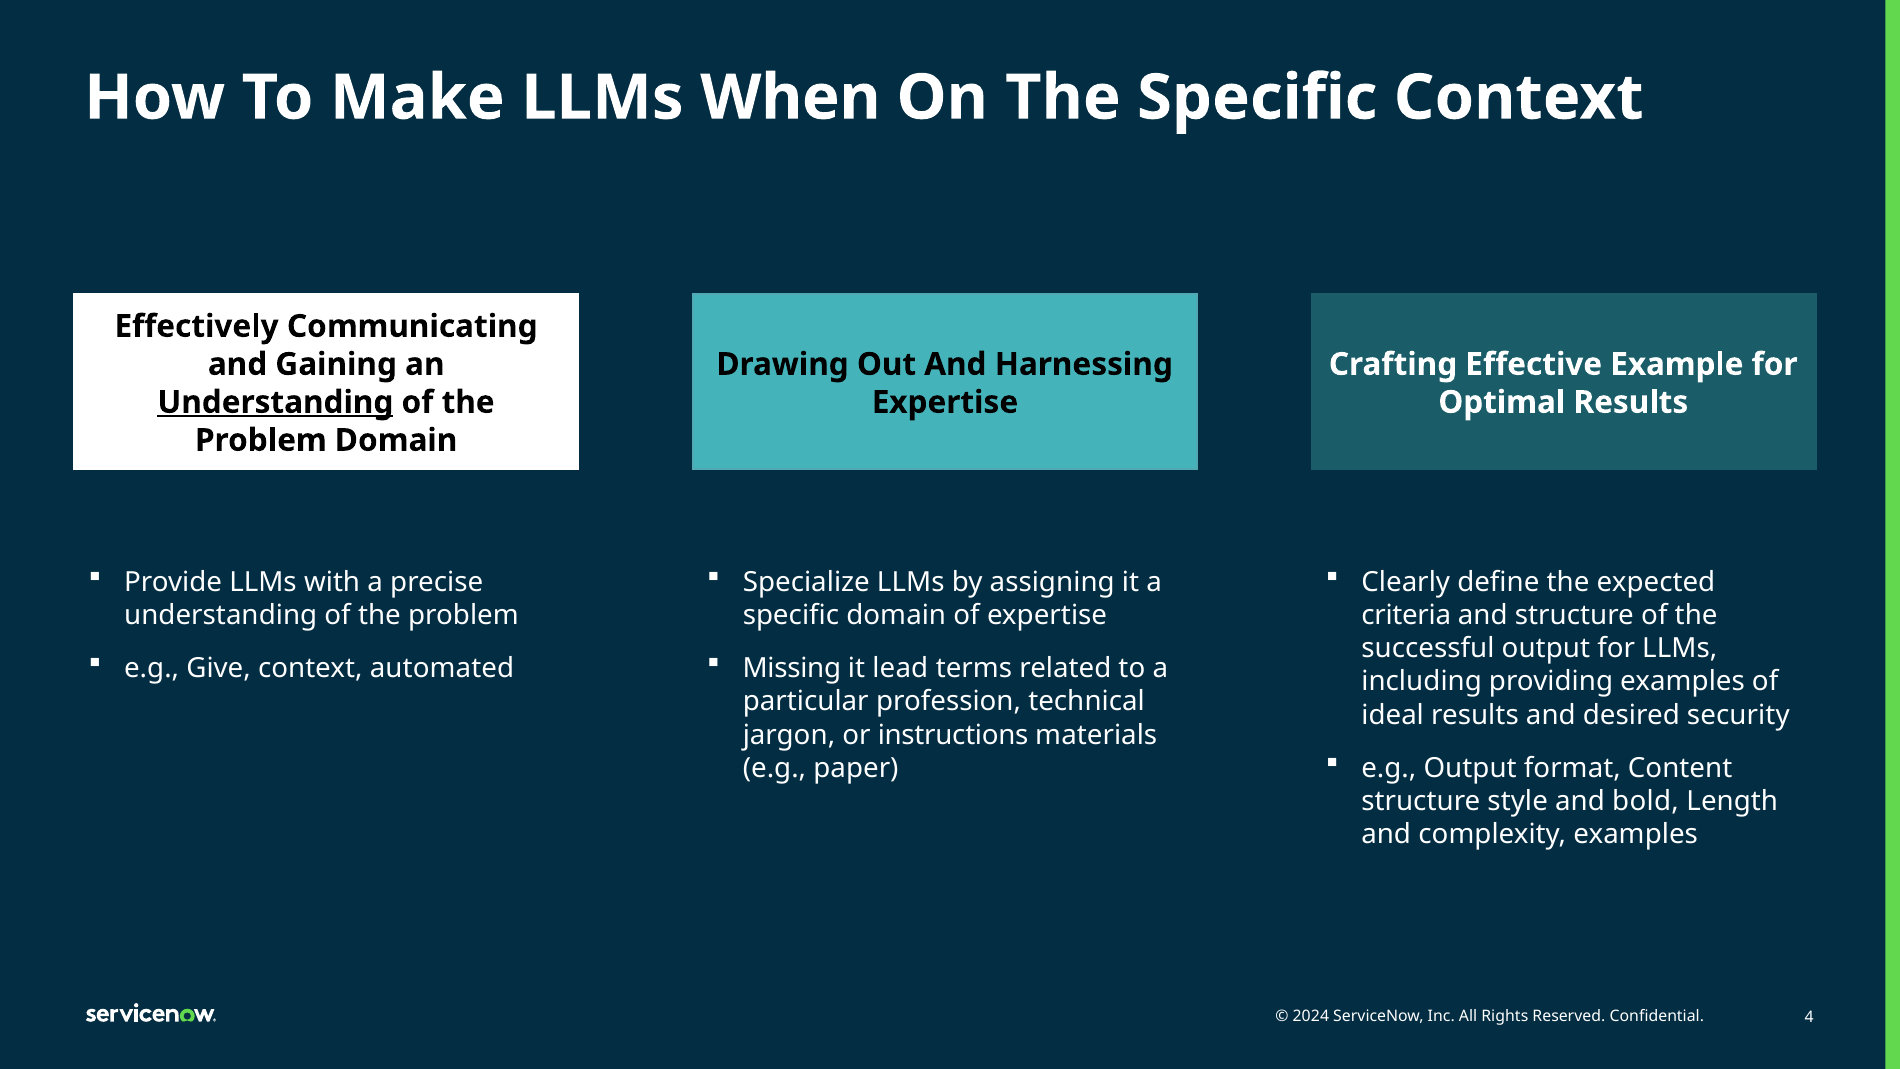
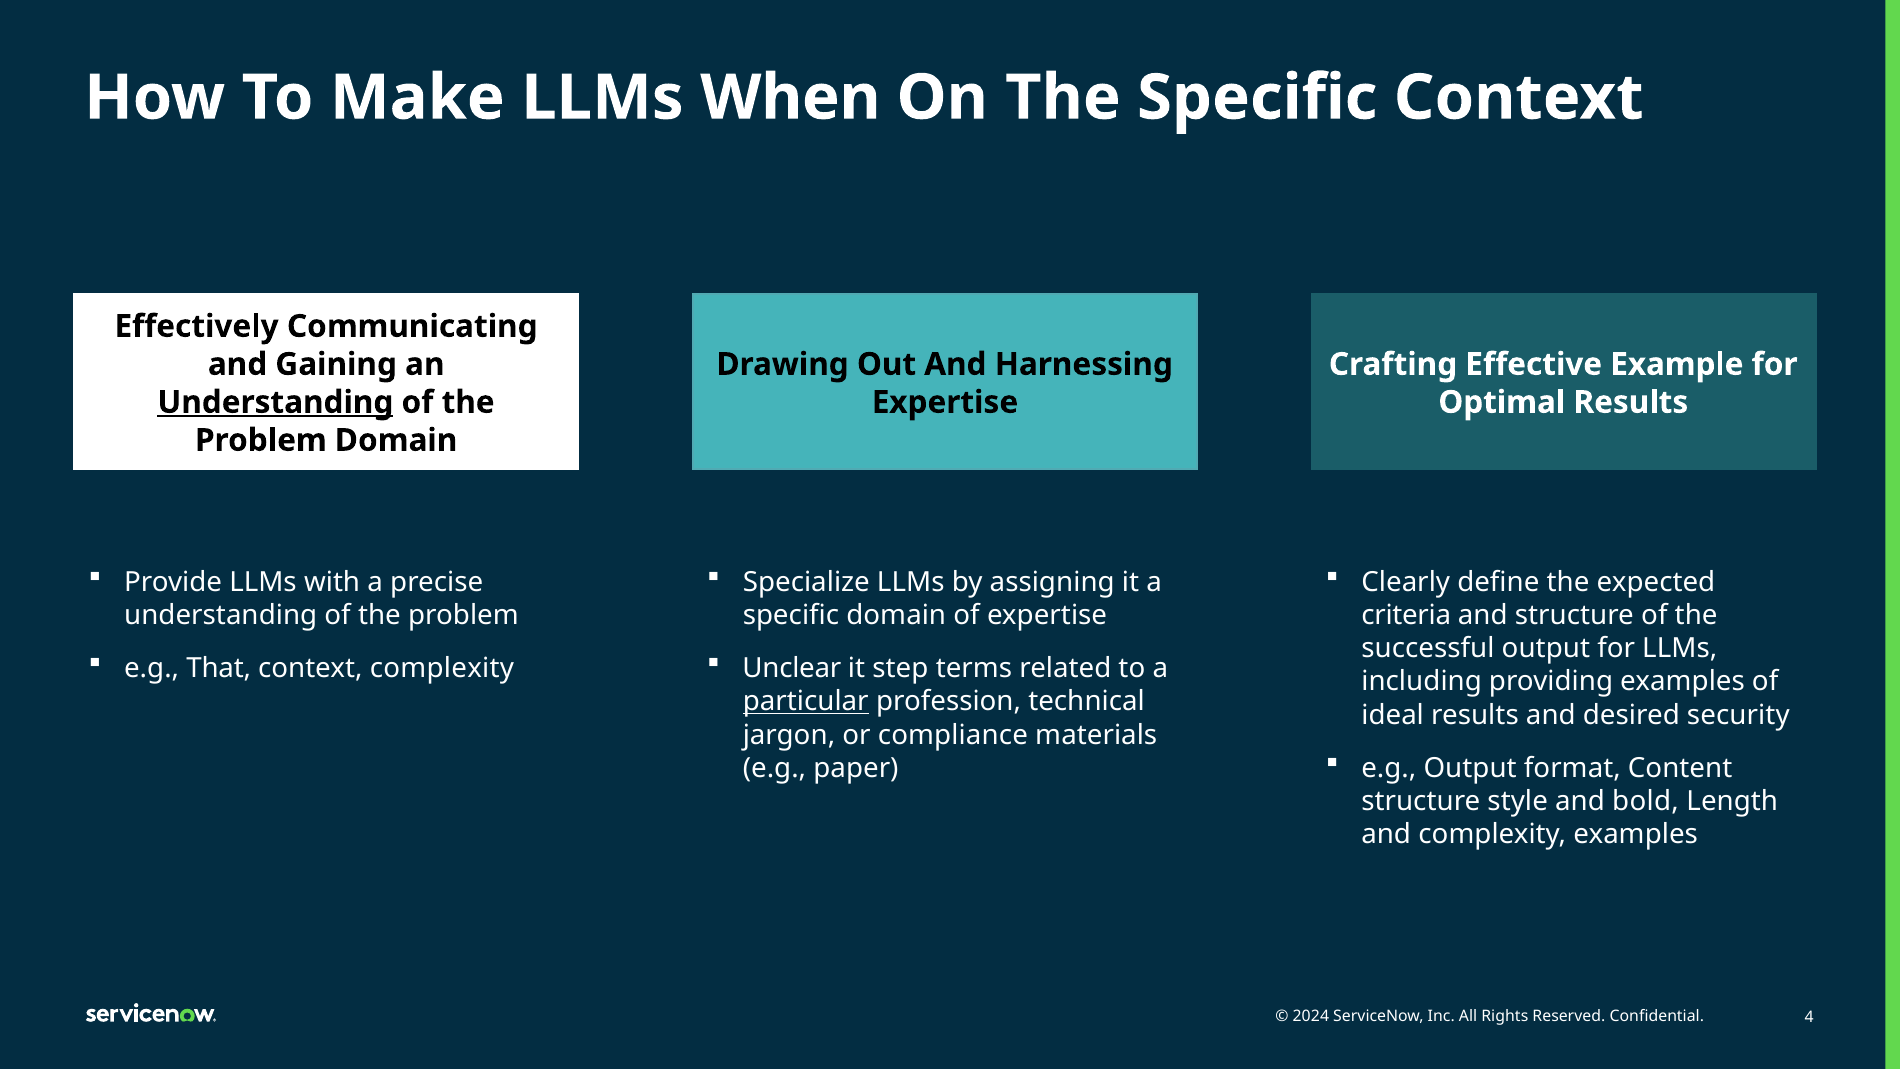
Give: Give -> That
context automated: automated -> complexity
Missing: Missing -> Unclear
lead: lead -> step
particular underline: none -> present
instructions: instructions -> compliance
